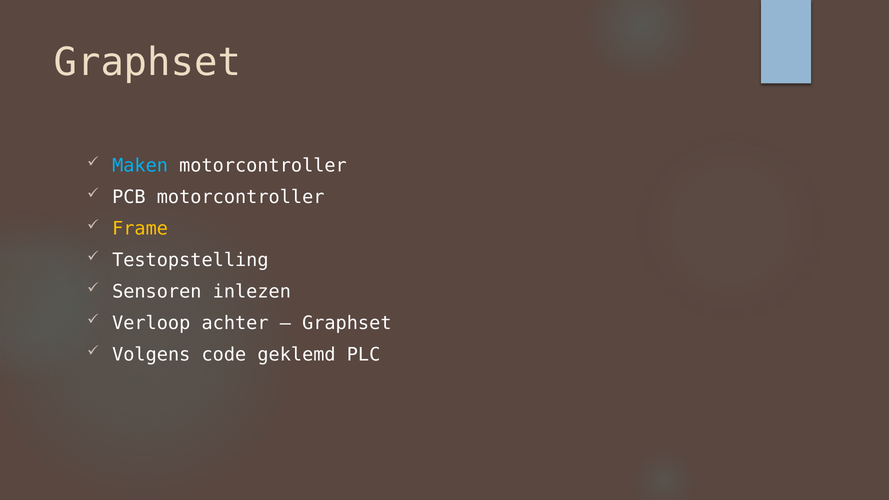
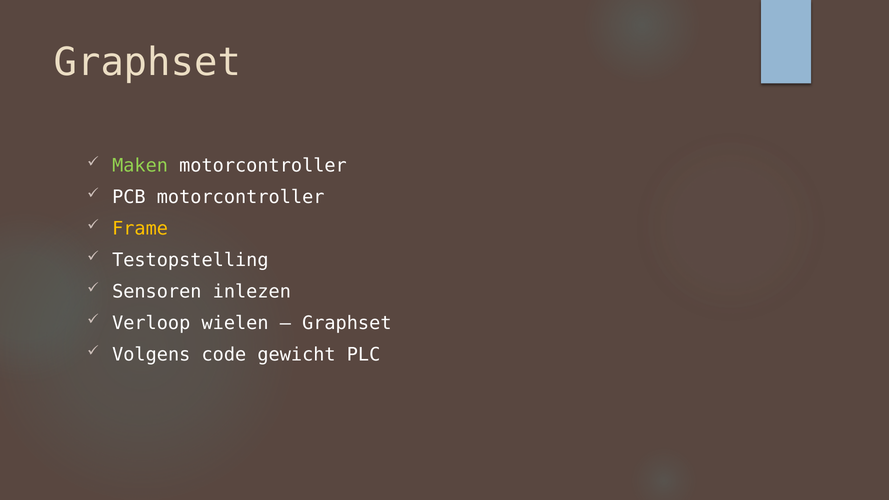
Maken colour: light blue -> light green
achter: achter -> wielen
geklemd: geklemd -> gewicht
